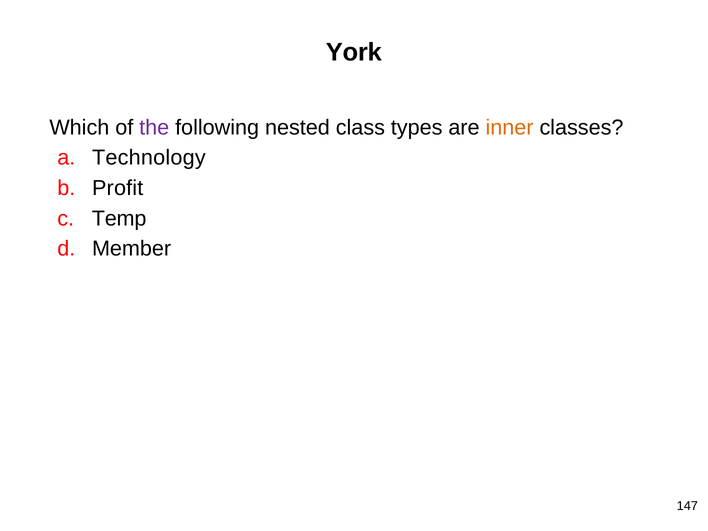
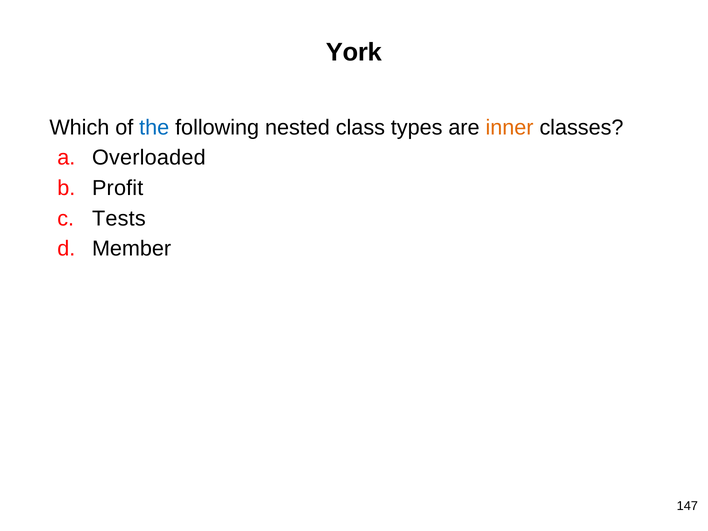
the colour: purple -> blue
Technology: Technology -> Overloaded
Temp: Temp -> Tests
